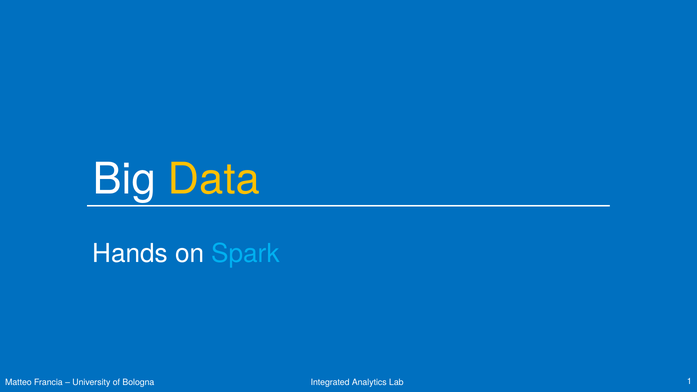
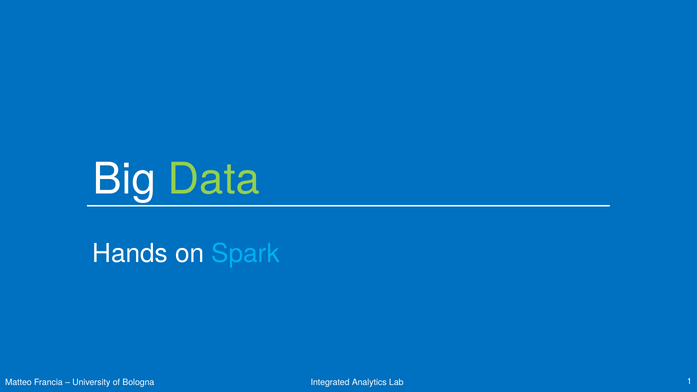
Data colour: yellow -> light green
